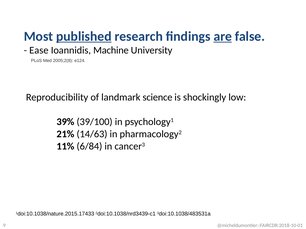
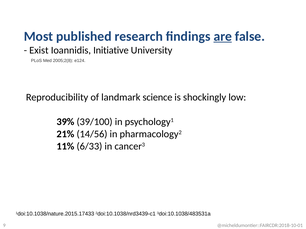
published underline: present -> none
Ease: Ease -> Exist
Machine: Machine -> Initiative
14/63: 14/63 -> 14/56
6/84: 6/84 -> 6/33
